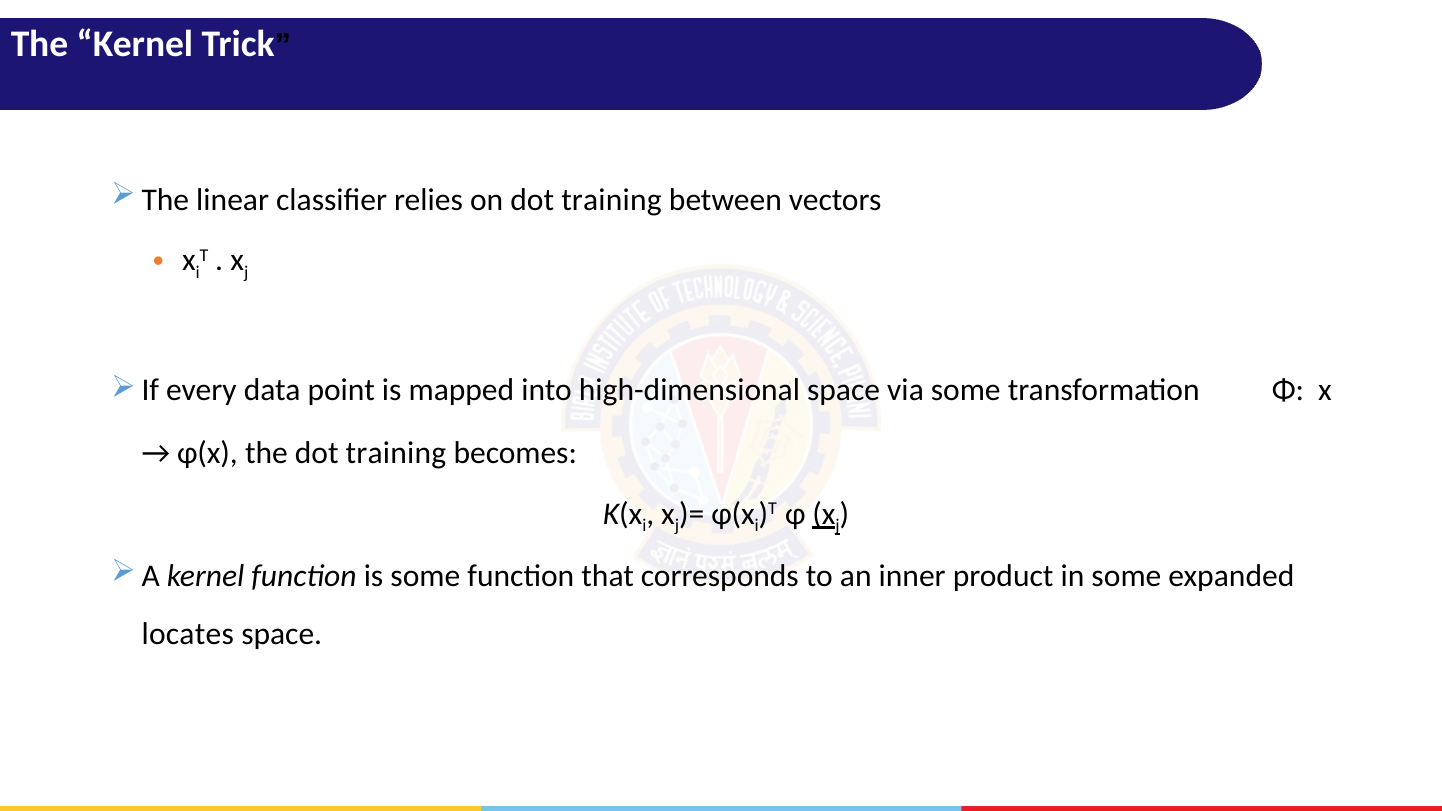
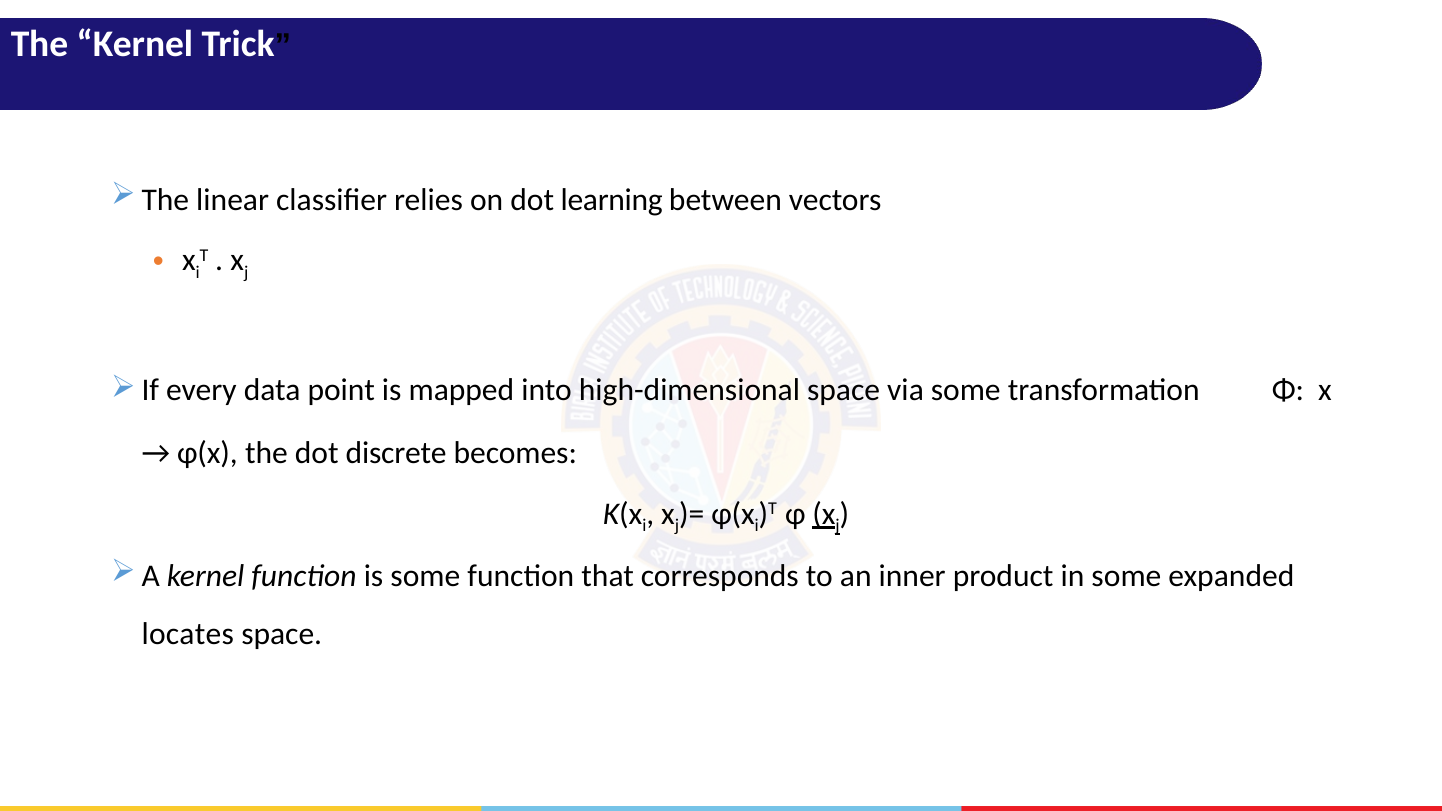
on dot training: training -> learning
the dot training: training -> discrete
